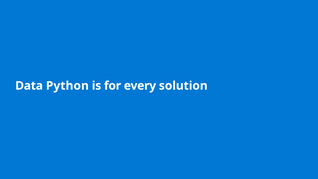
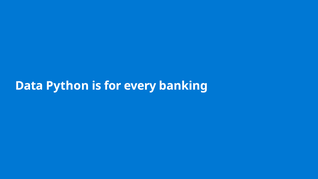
solution: solution -> banking
